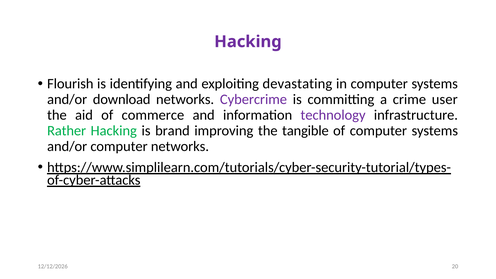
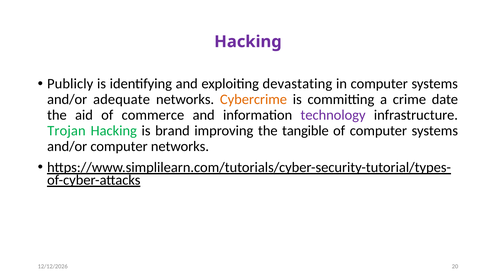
Flourish: Flourish -> Publicly
download: download -> adequate
Cybercrime colour: purple -> orange
user: user -> date
Rather: Rather -> Trojan
